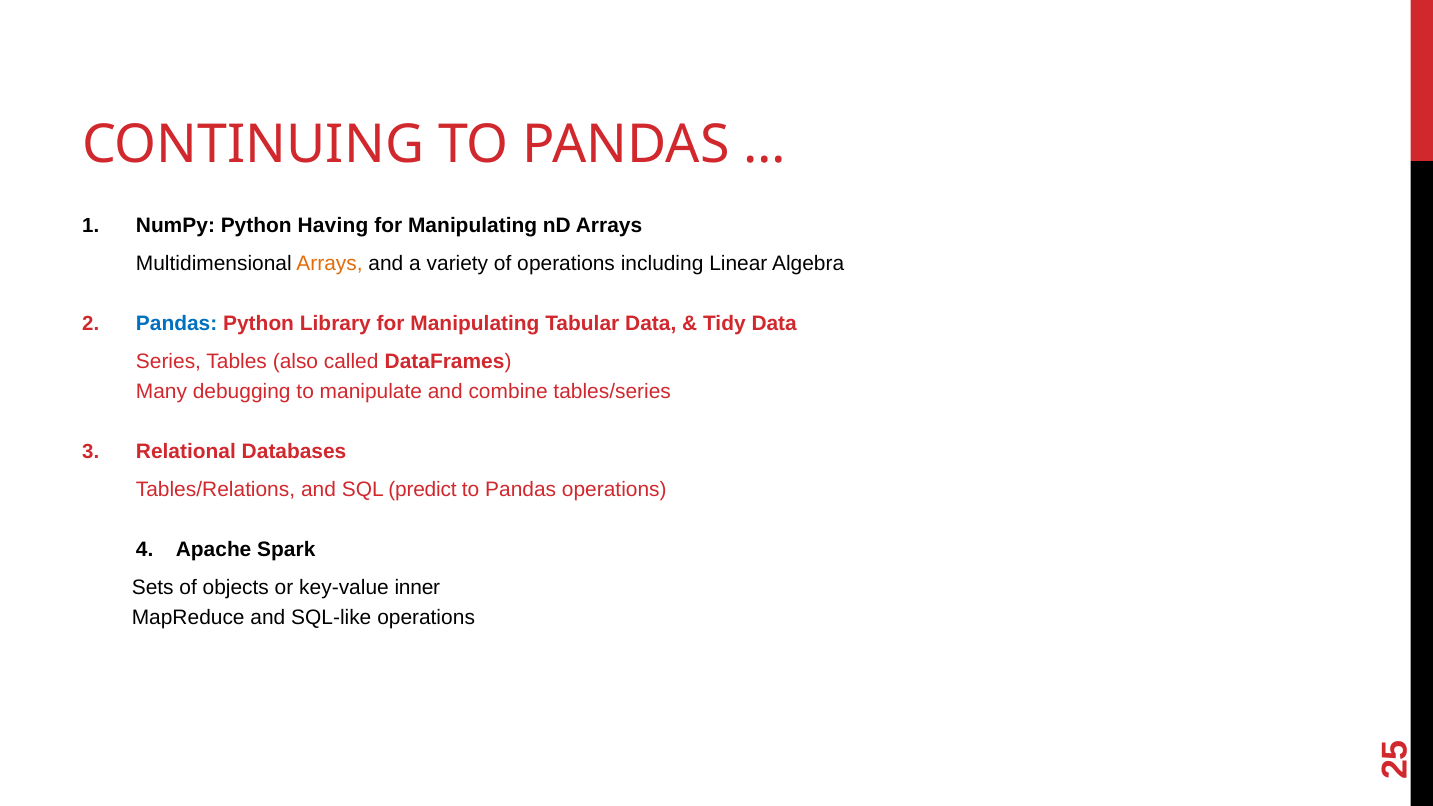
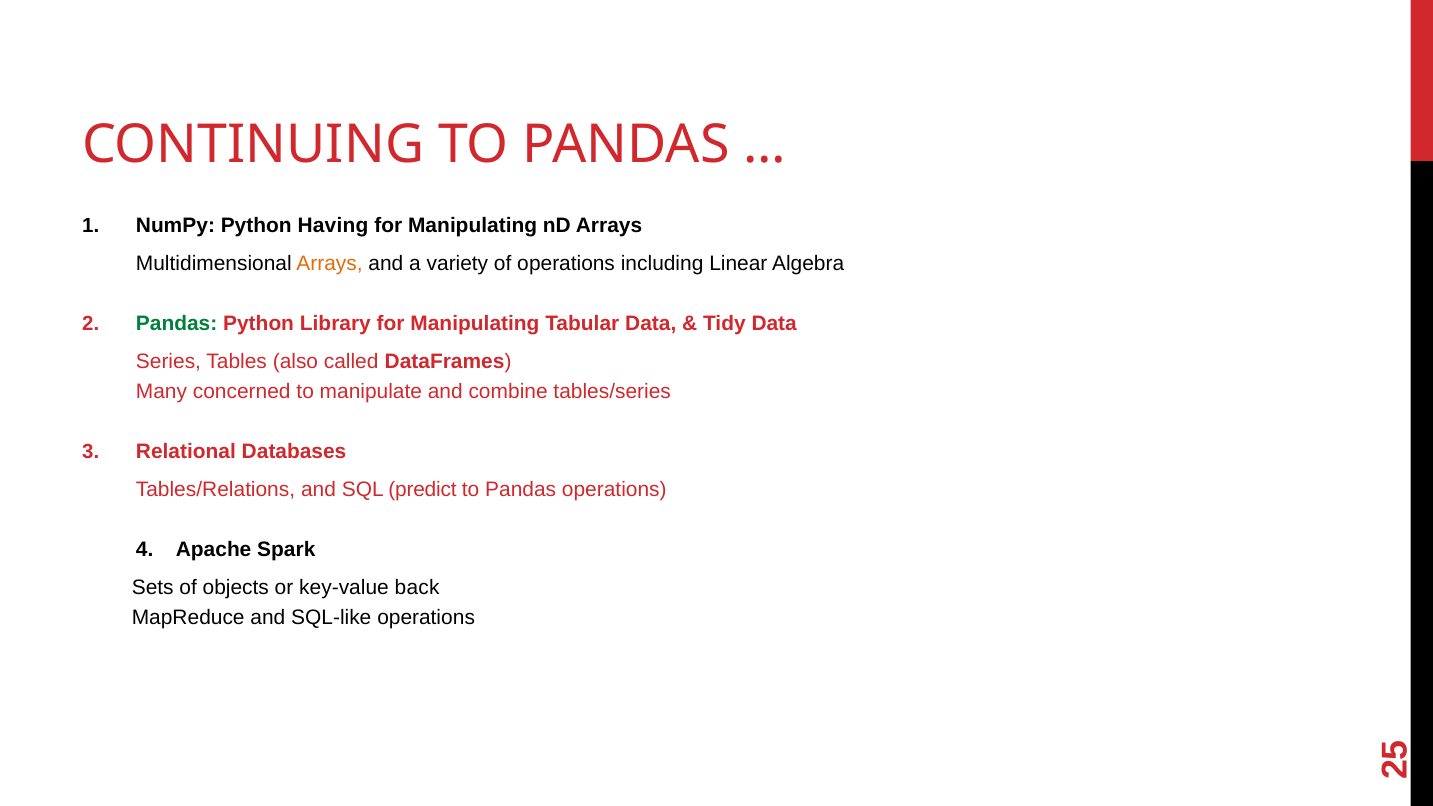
Pandas at (177, 323) colour: blue -> green
debugging: debugging -> concerned
inner: inner -> back
